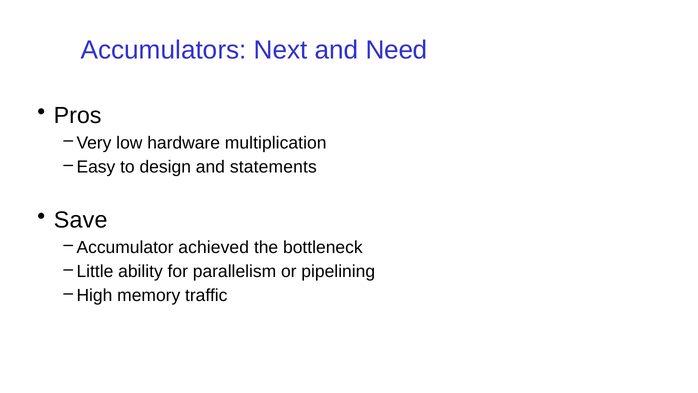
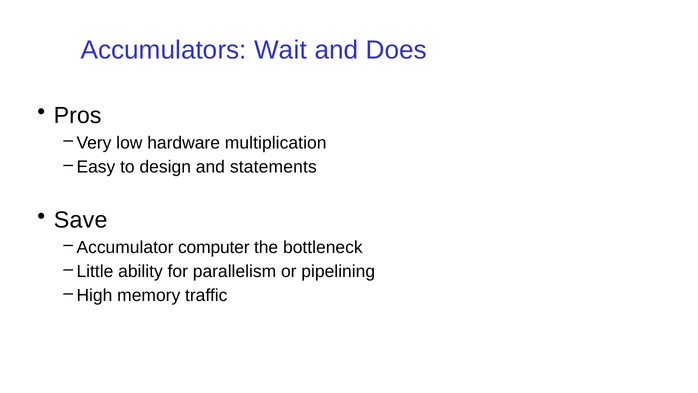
Next: Next -> Wait
Need: Need -> Does
achieved: achieved -> computer
